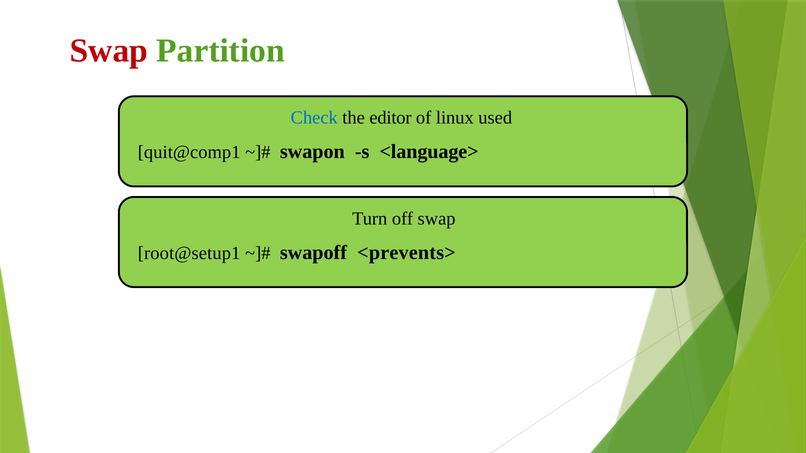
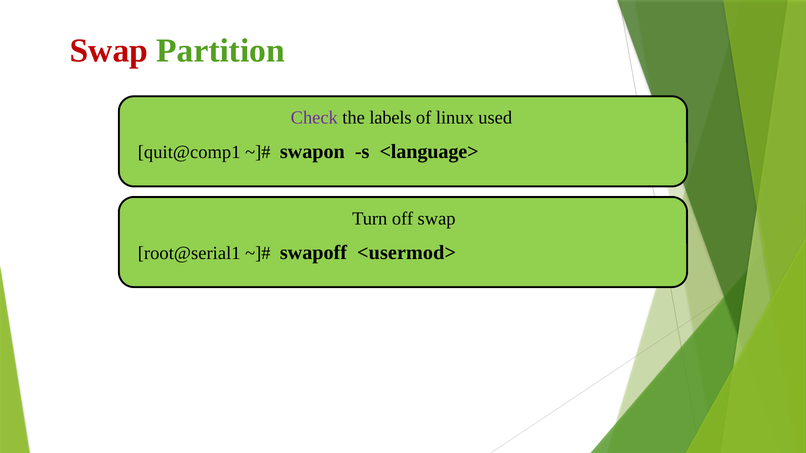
Check colour: blue -> purple
editor: editor -> labels
root@setup1: root@setup1 -> root@serial1
<prevents>: <prevents> -> <usermod>
